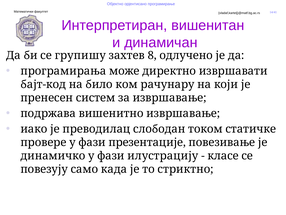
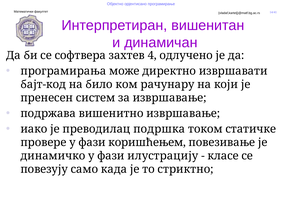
групишу: групишу -> софтвера
8: 8 -> 4
слободан: слободан -> подршка
презентације: презентације -> коришћењем
